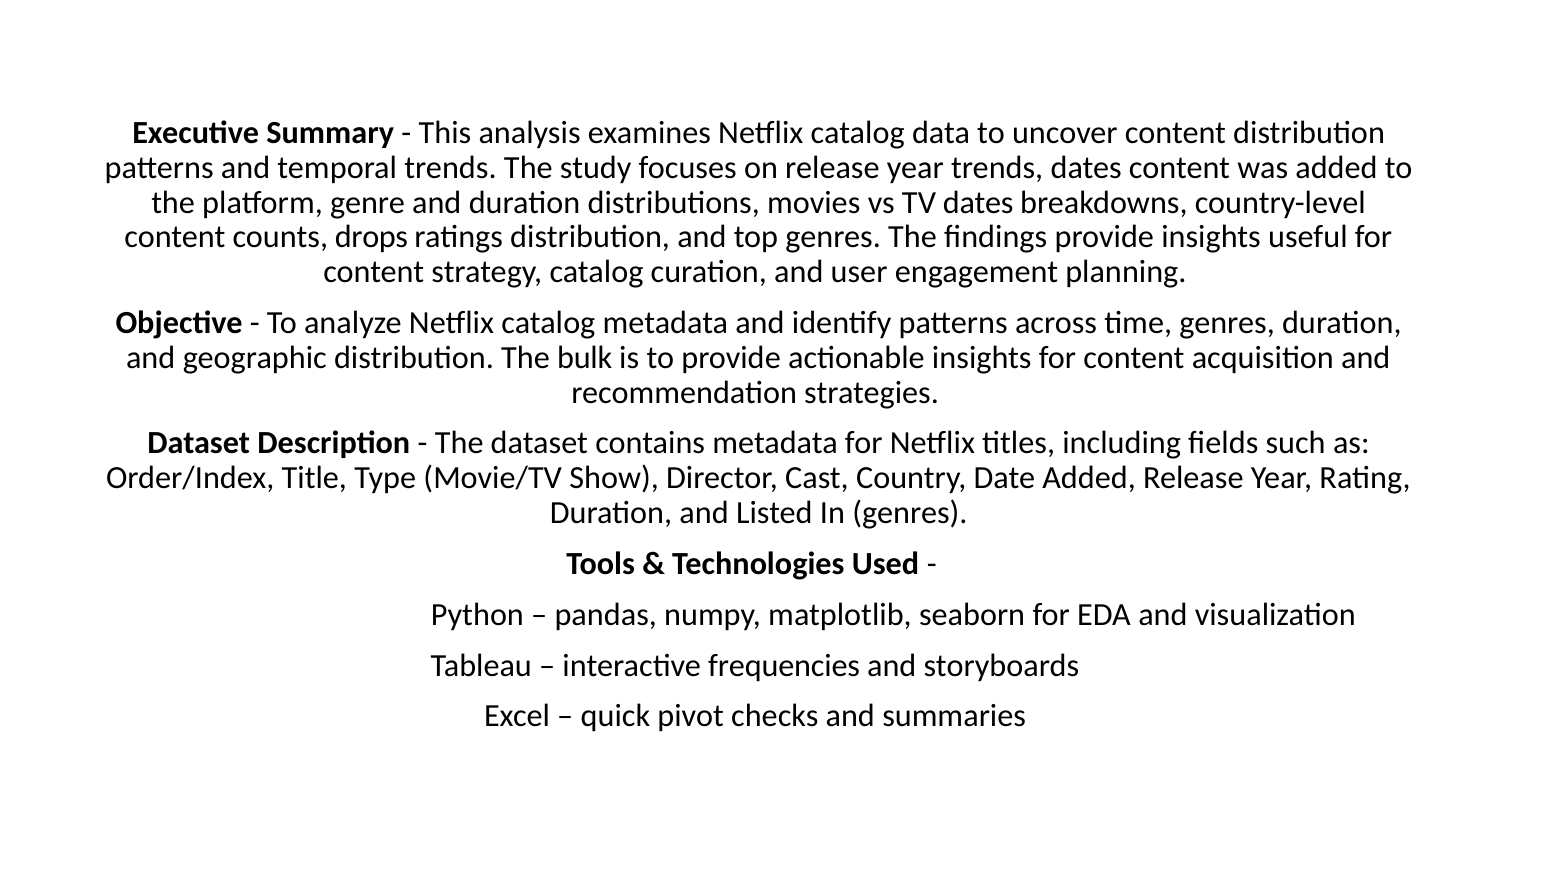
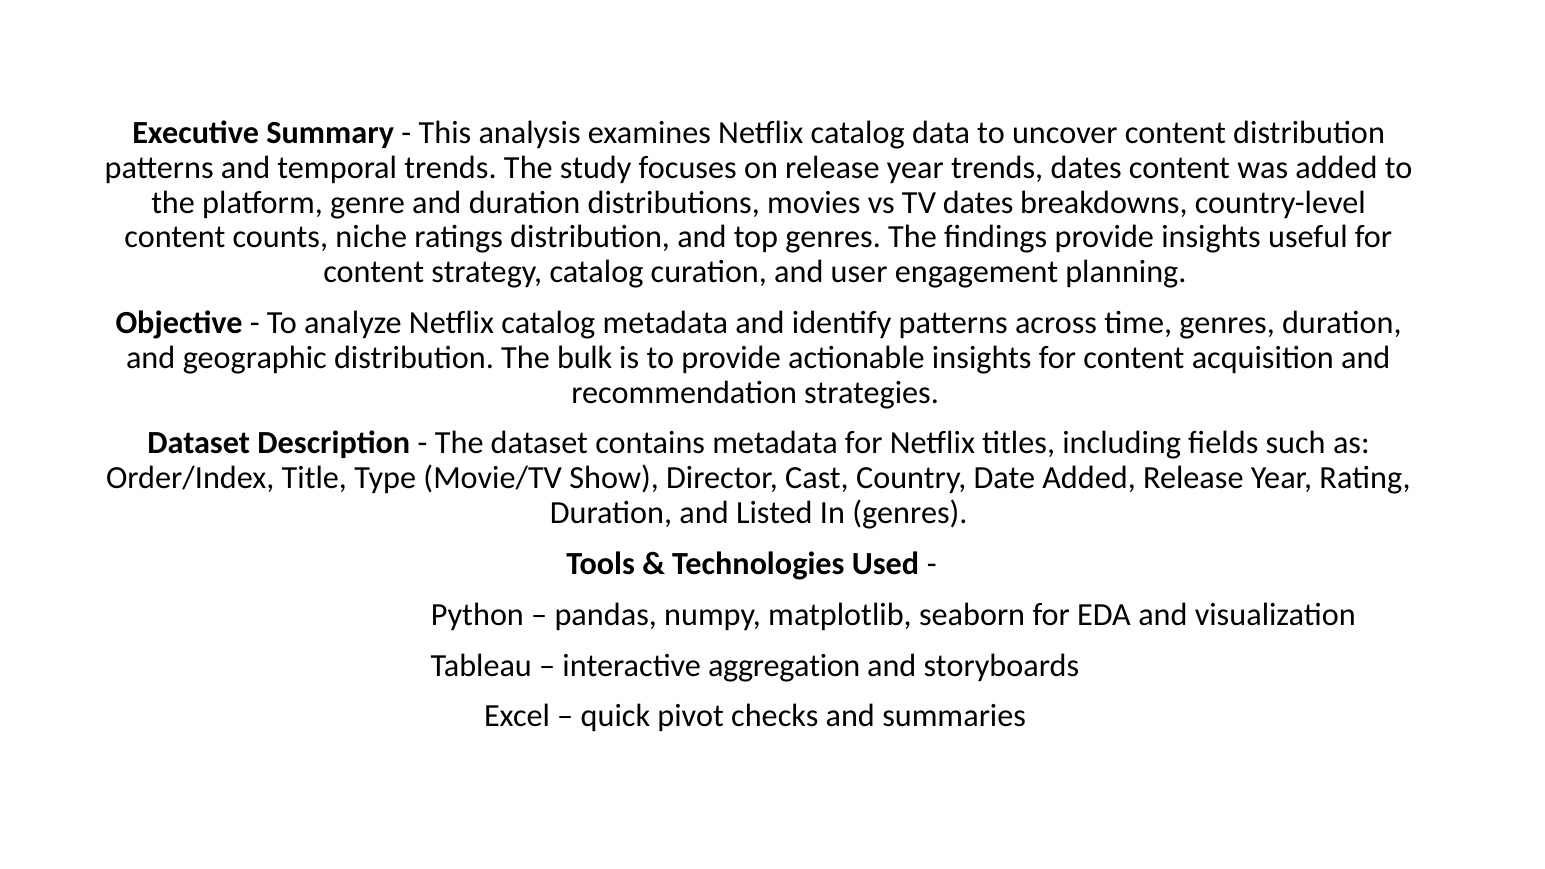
drops: drops -> niche
frequencies: frequencies -> aggregation
